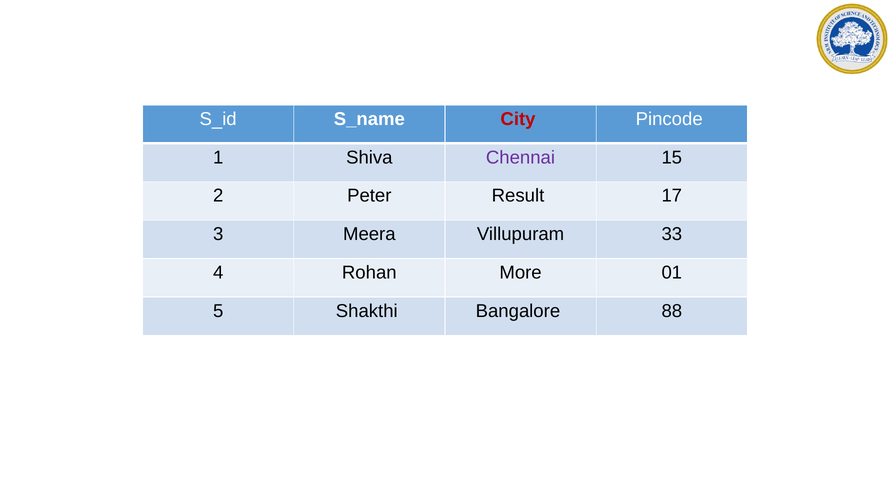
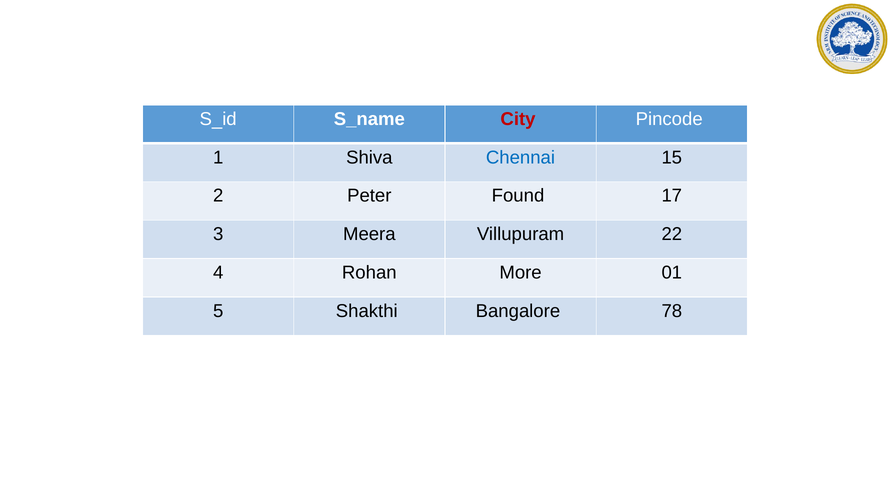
Chennai colour: purple -> blue
Result: Result -> Found
33: 33 -> 22
88: 88 -> 78
